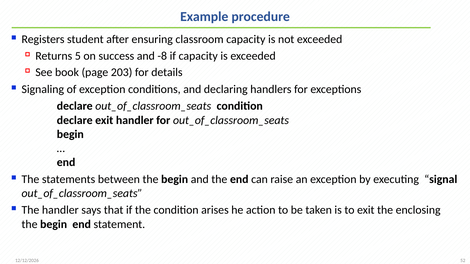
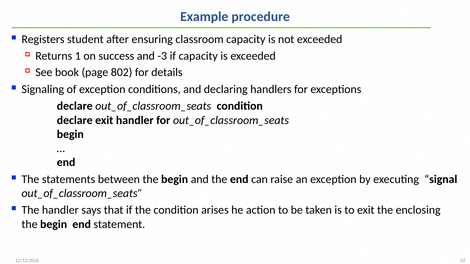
5: 5 -> 1
-8: -8 -> -3
203: 203 -> 802
